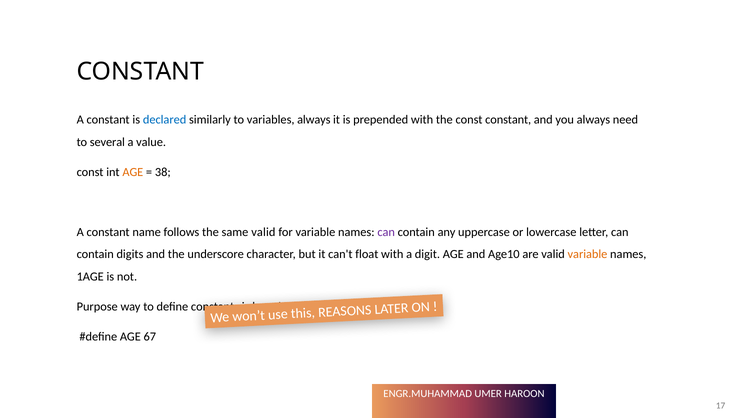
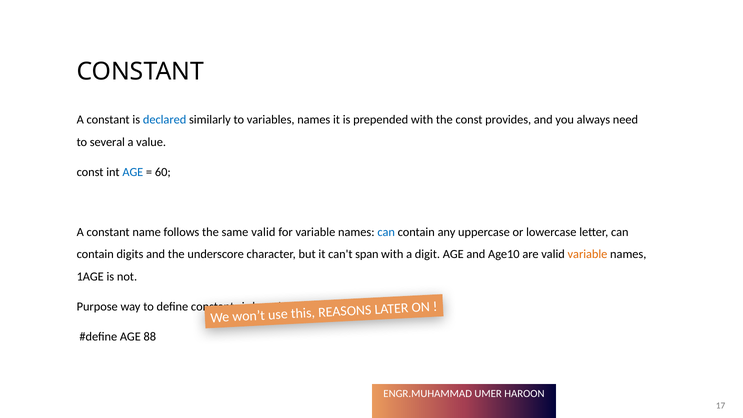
variables always: always -> names
const constant: constant -> provides
AGE at (133, 172) colour: orange -> blue
38: 38 -> 60
can at (386, 232) colour: purple -> blue
float: float -> span
67: 67 -> 88
